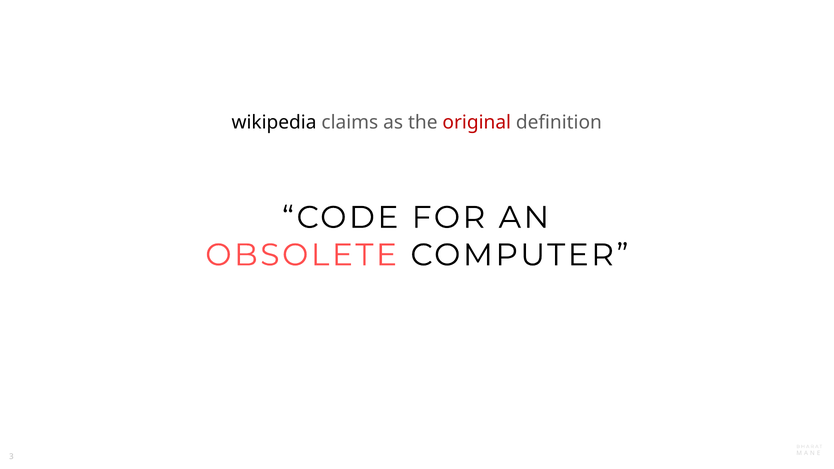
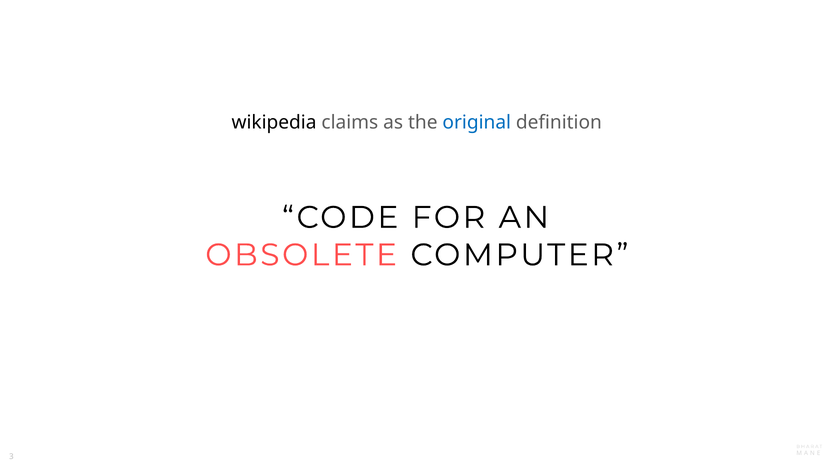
original colour: red -> blue
